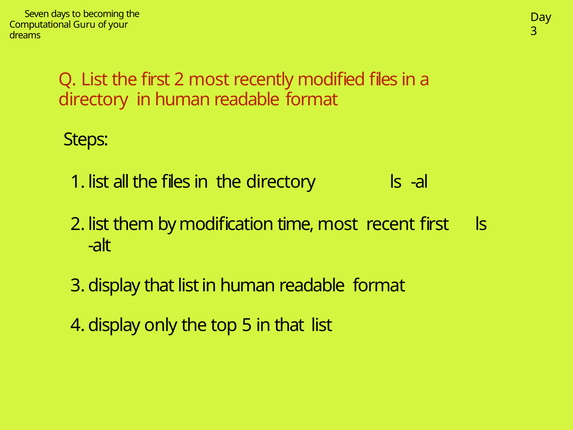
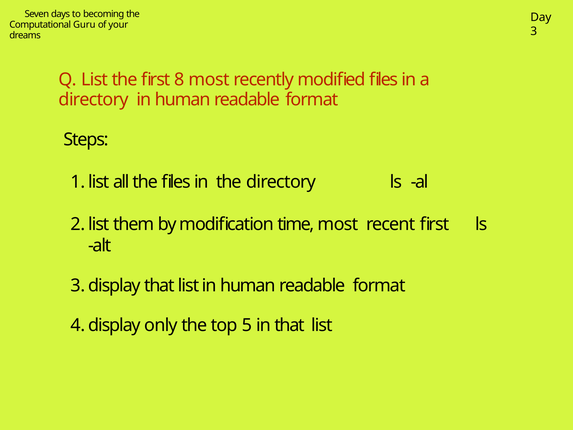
2: 2 -> 8
